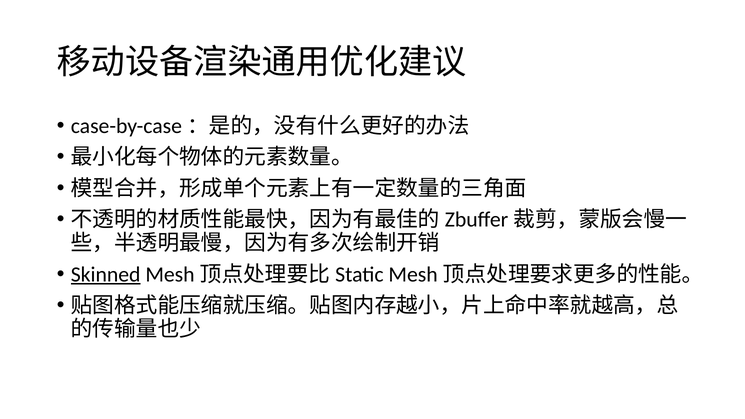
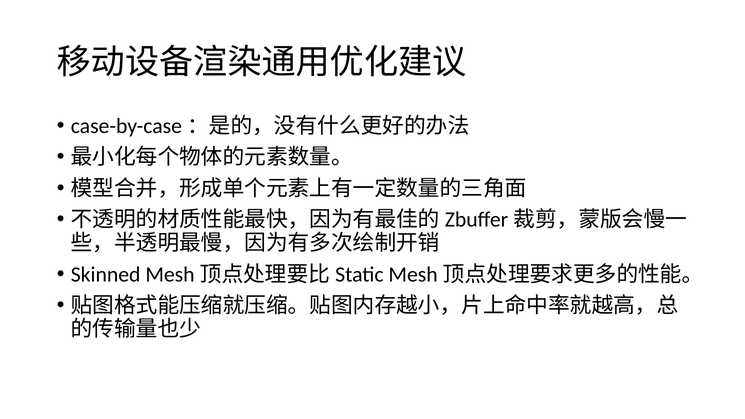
Skinned underline: present -> none
